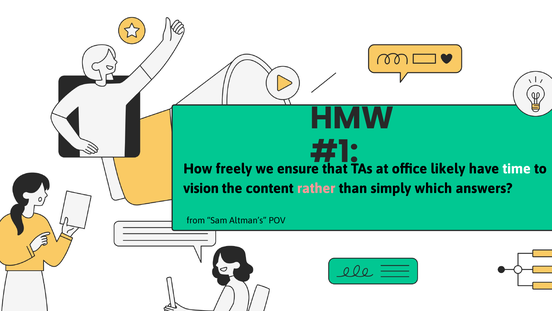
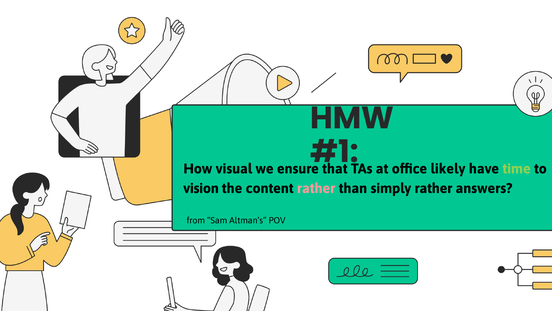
freely: freely -> visual
time colour: white -> light green
simply which: which -> rather
